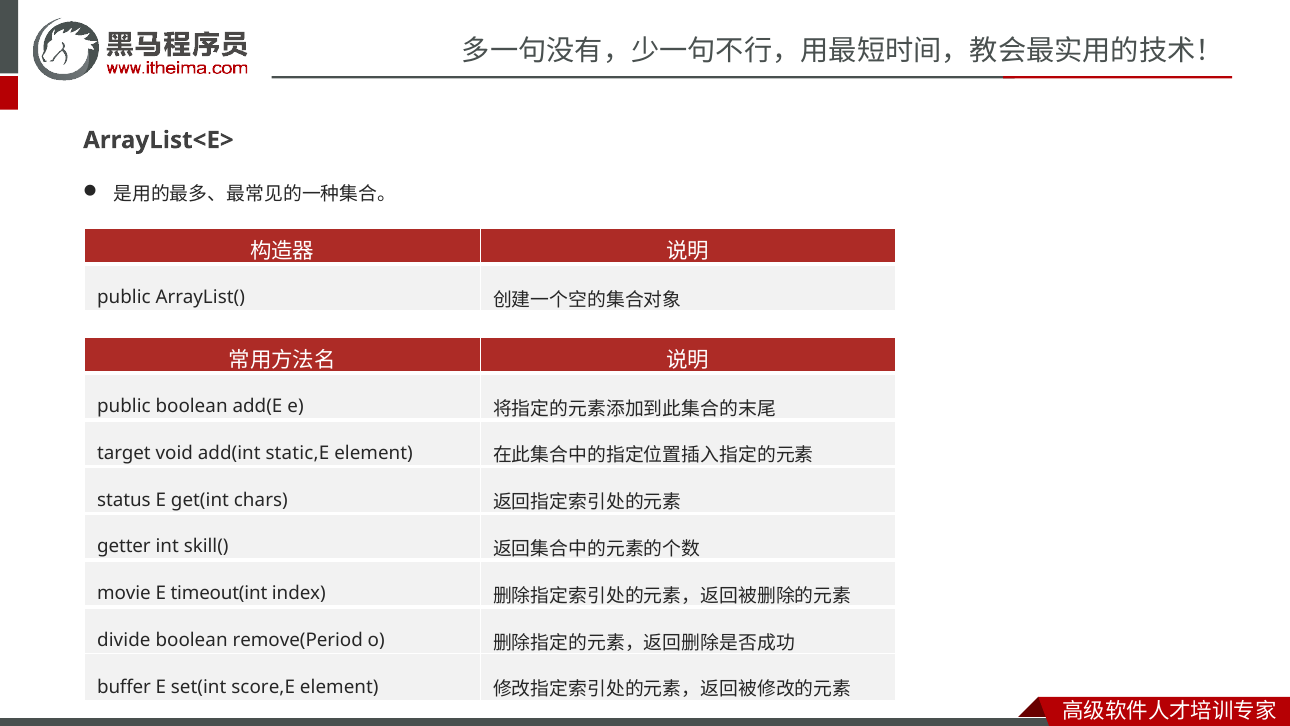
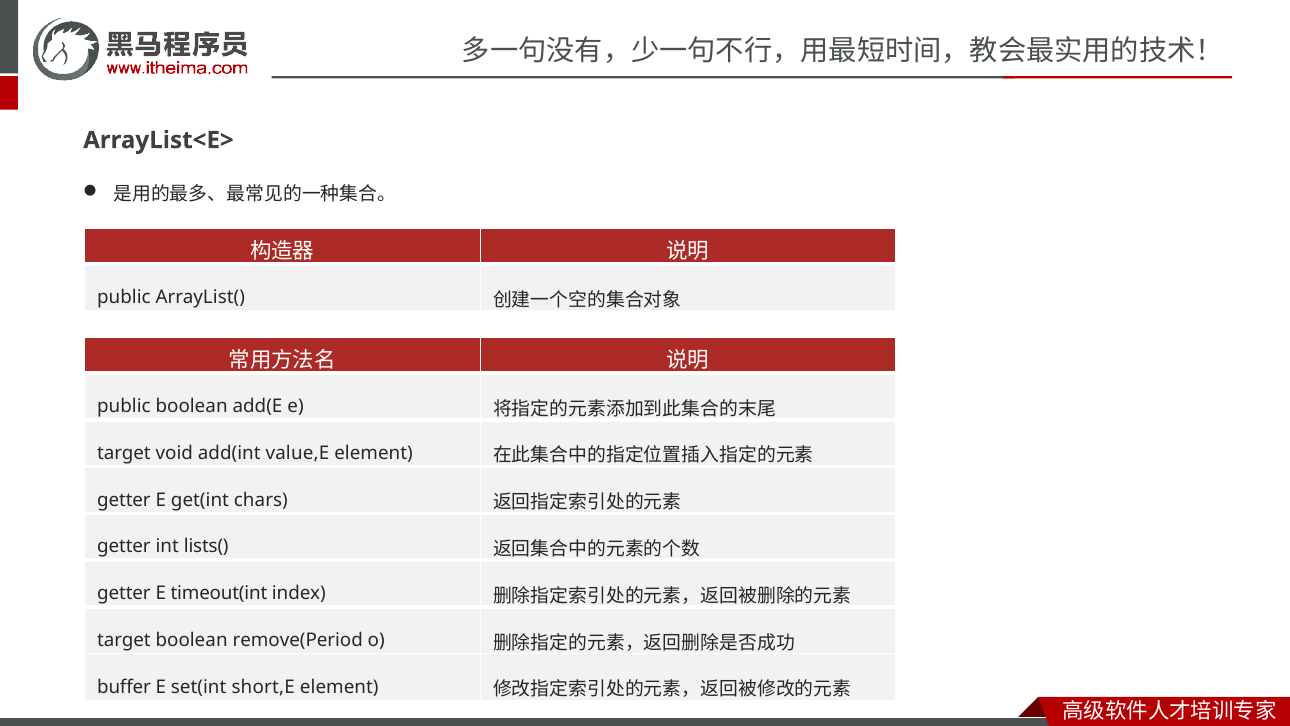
static,E: static,E -> value,E
status at (124, 500): status -> getter
skill(: skill( -> lists(
movie at (124, 593): movie -> getter
divide at (124, 640): divide -> target
score,E: score,E -> short,E
